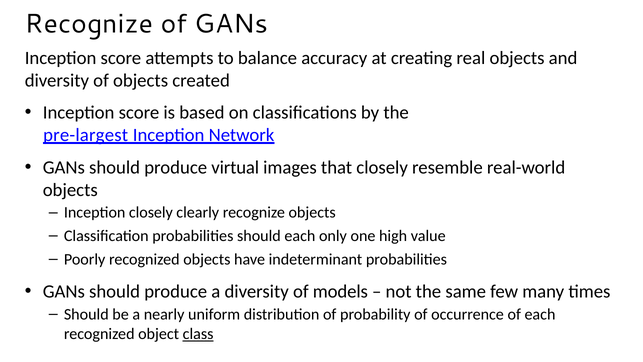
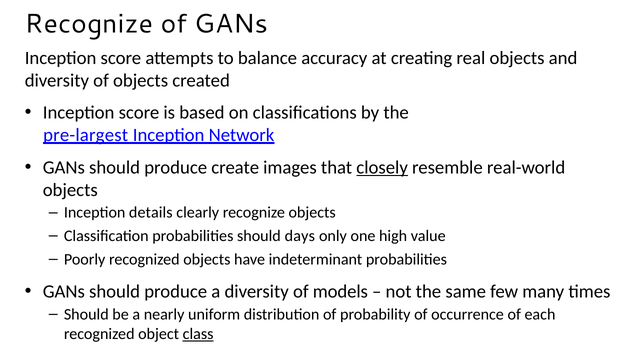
virtual: virtual -> create
closely at (382, 167) underline: none -> present
Inception closely: closely -> details
should each: each -> days
